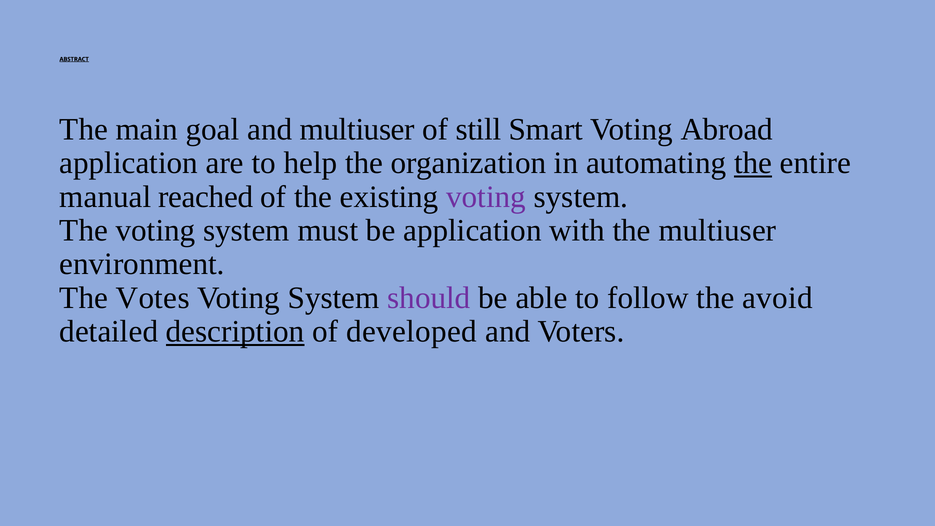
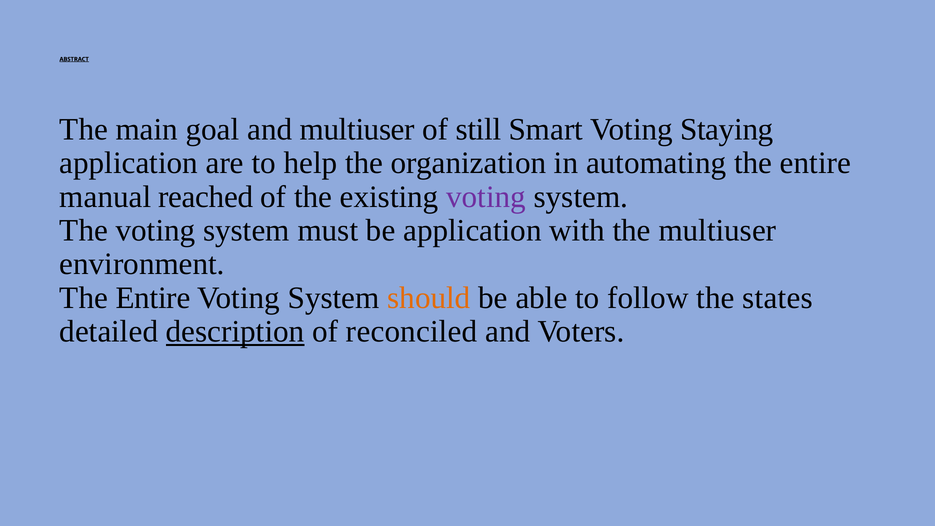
Abroad: Abroad -> Staying
the at (753, 163) underline: present -> none
Votes at (153, 298): Votes -> Entire
should colour: purple -> orange
avoid: avoid -> states
developed: developed -> reconciled
